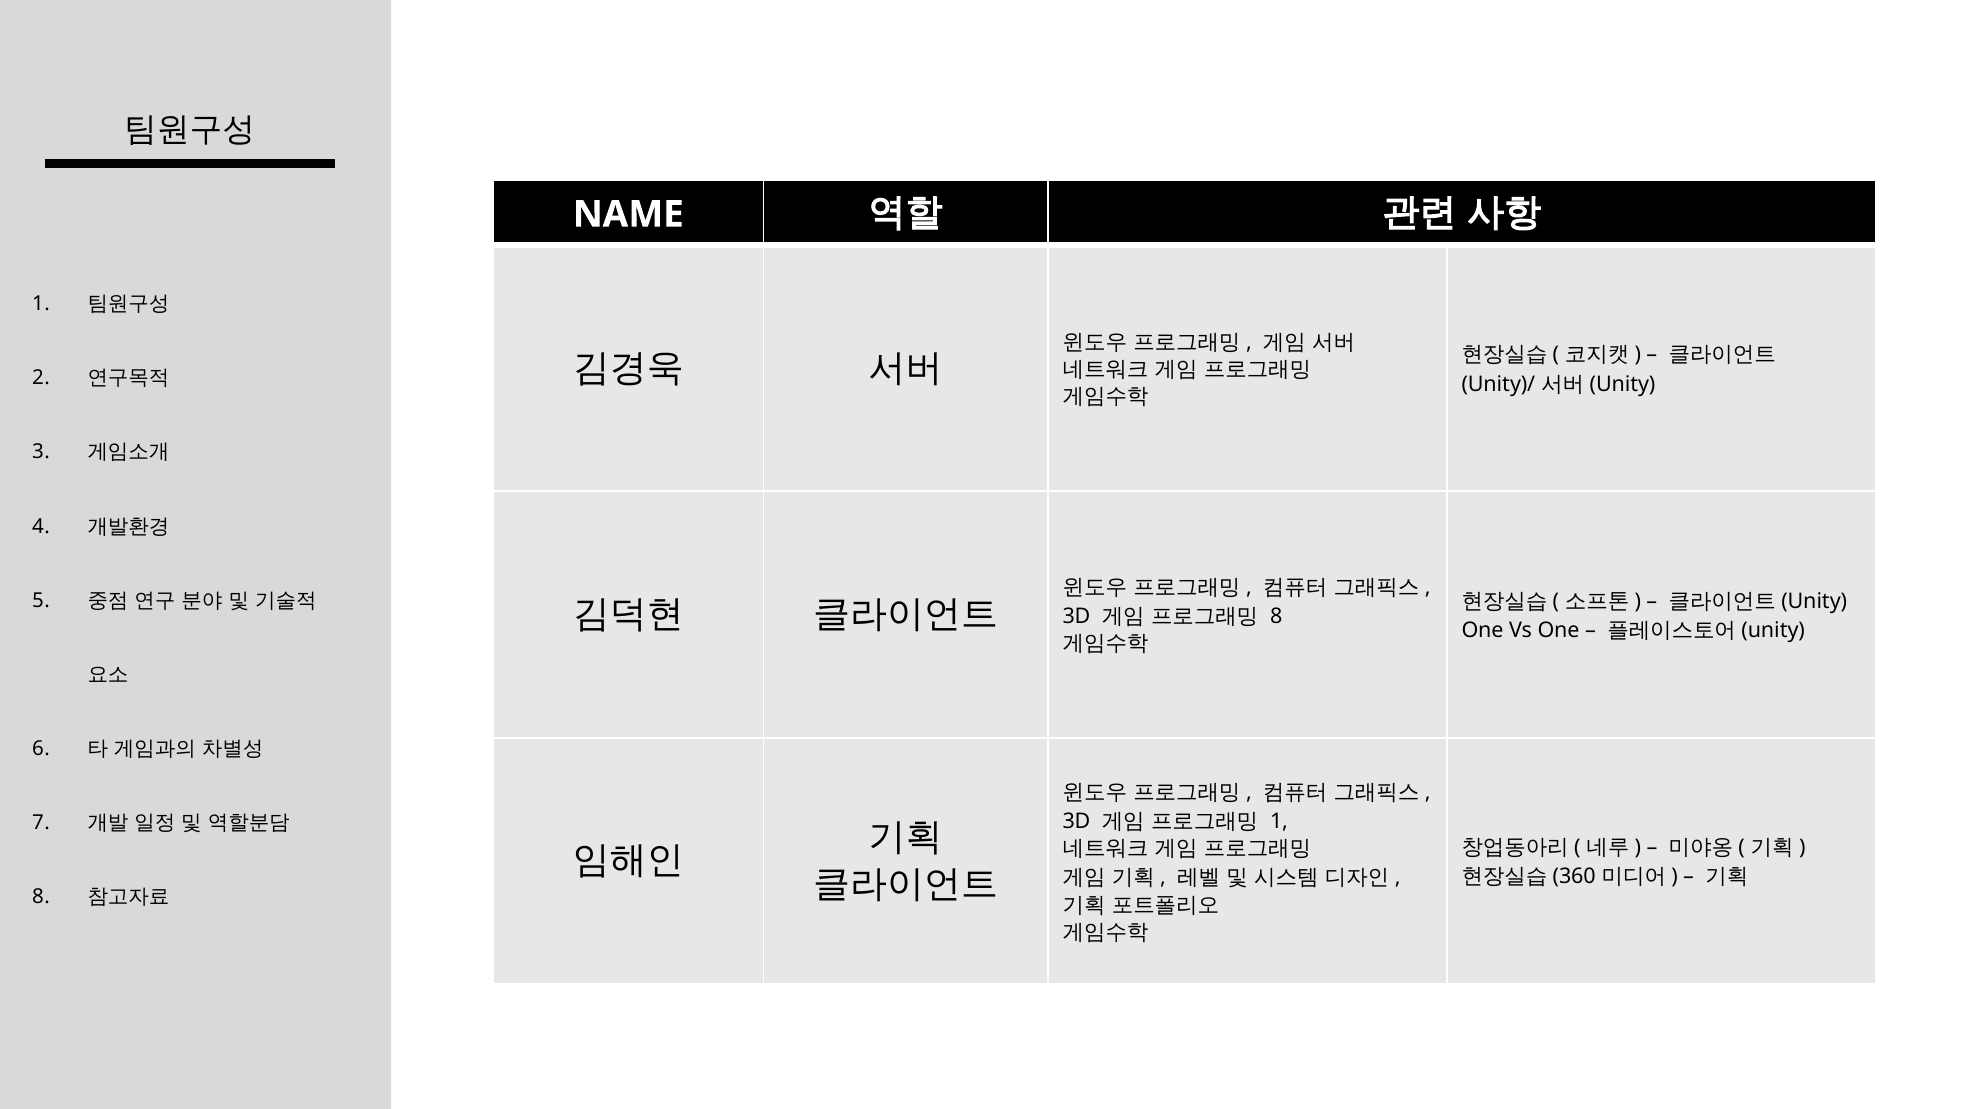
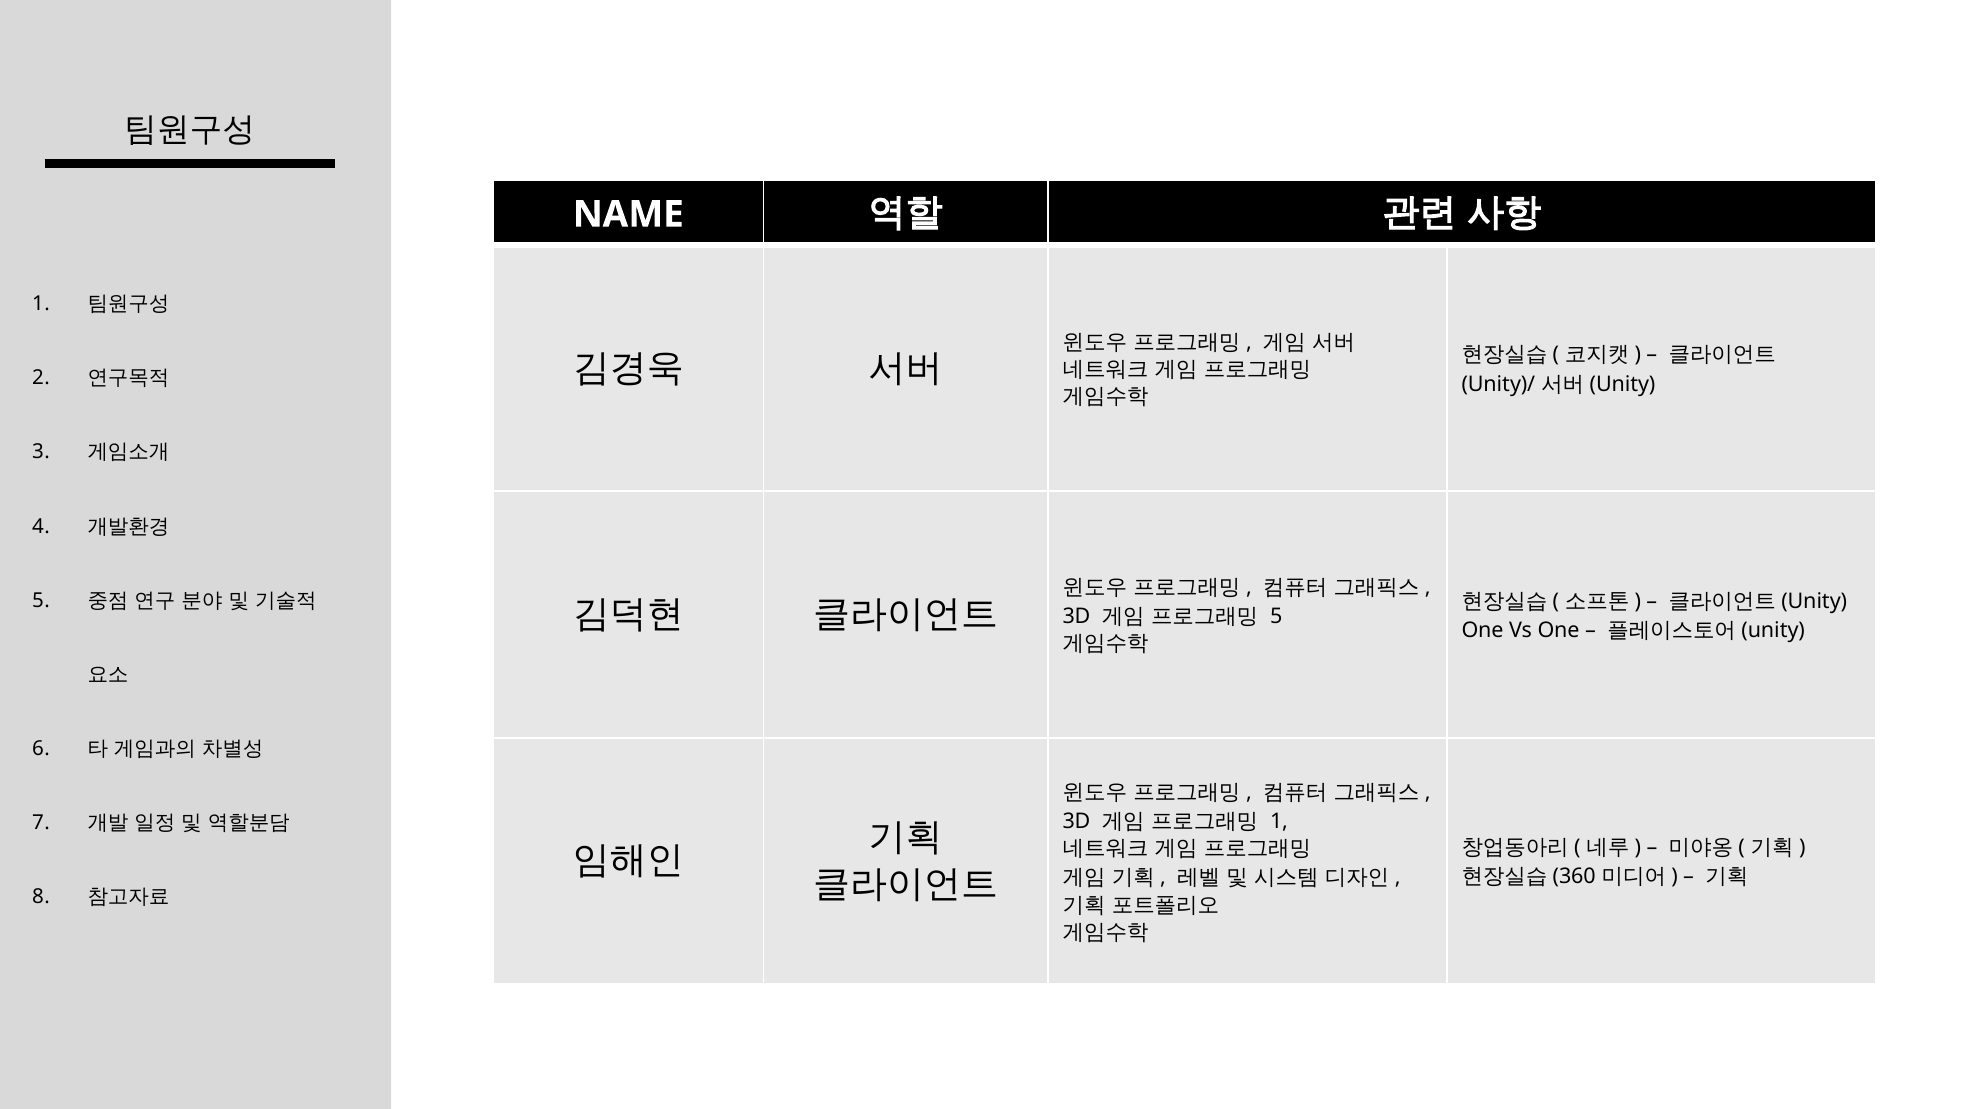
8 at (1276, 617): 8 -> 5
